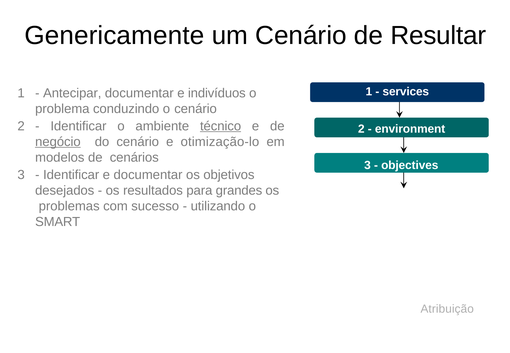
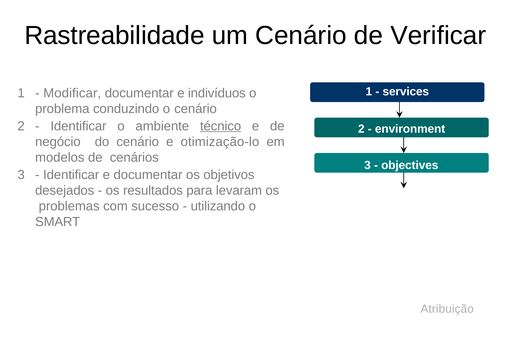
Genericamente: Genericamente -> Rastreabilidade
Resultar: Resultar -> Verificar
Antecipar: Antecipar -> Modificar
negócio underline: present -> none
grandes: grandes -> levaram
